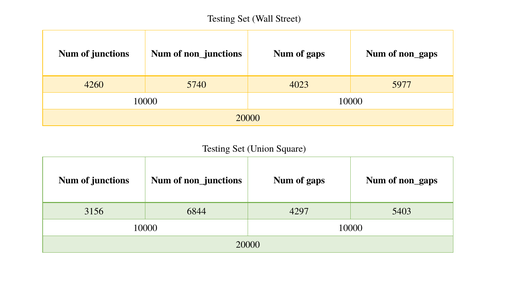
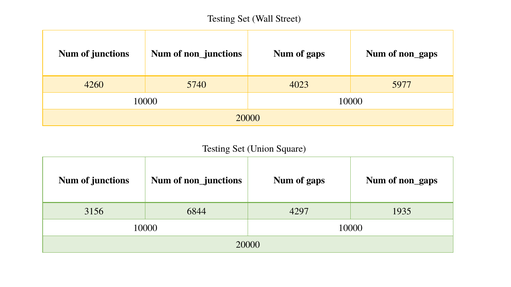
5403: 5403 -> 1935
